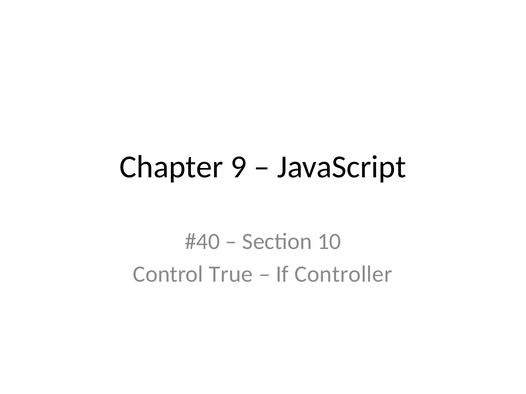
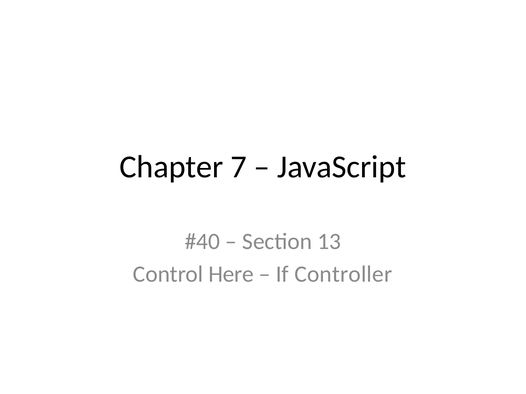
9: 9 -> 7
10: 10 -> 13
True: True -> Here
